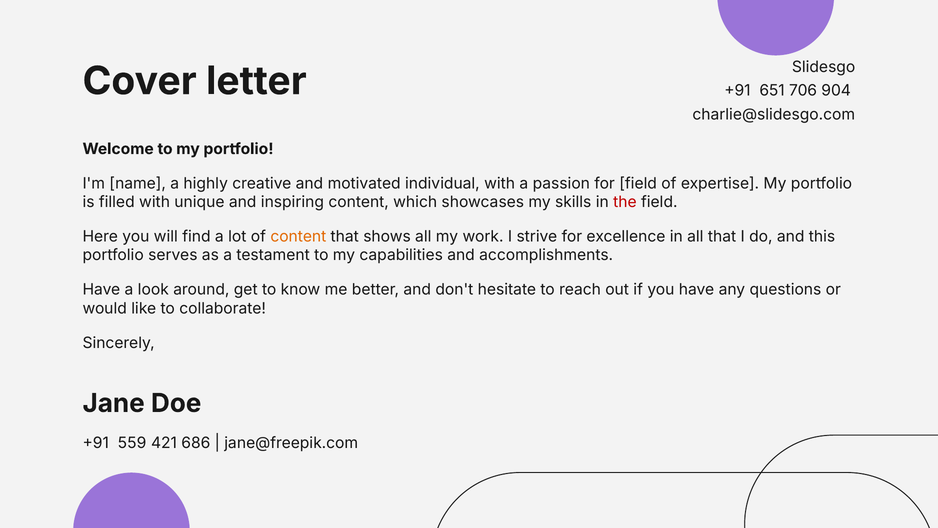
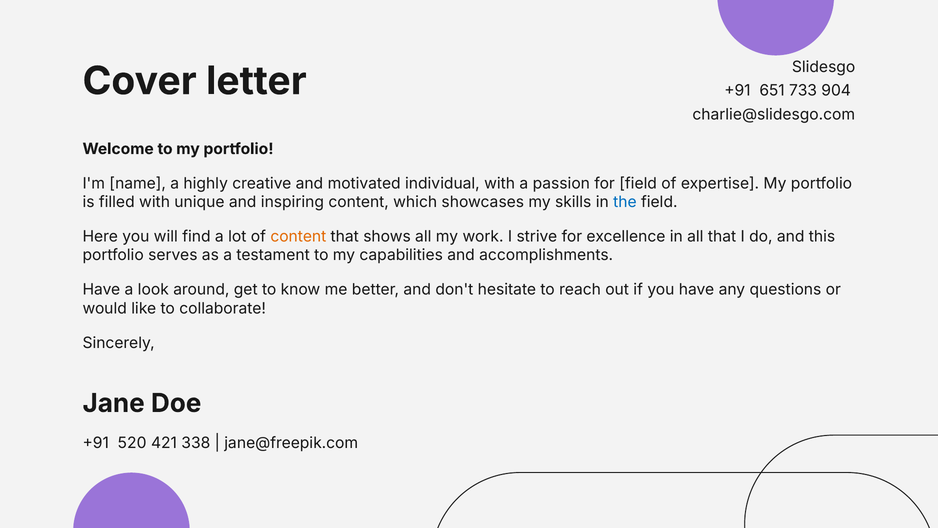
706: 706 -> 733
the colour: red -> blue
559: 559 -> 520
686: 686 -> 338
